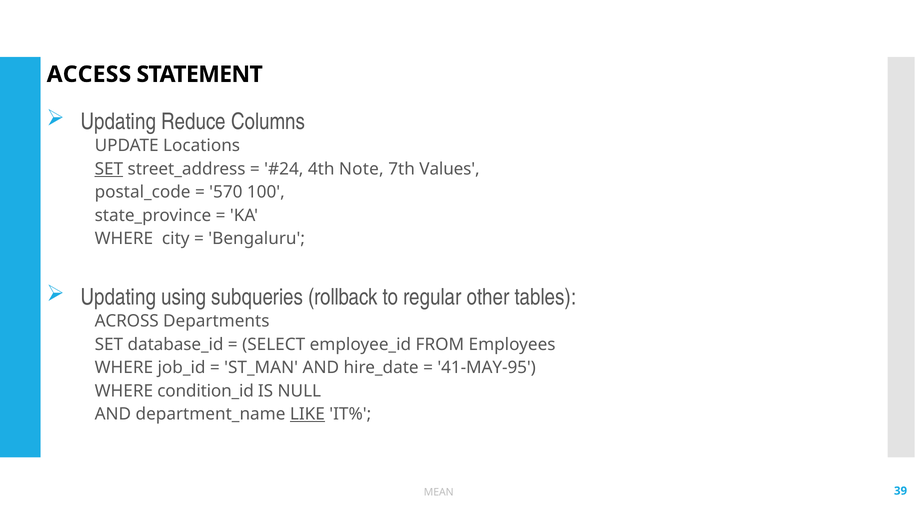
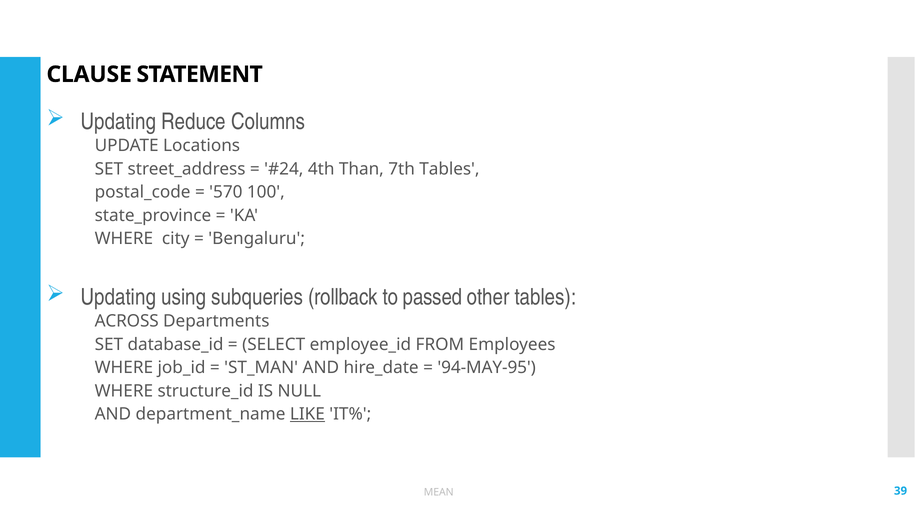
ACCESS: ACCESS -> CLAUSE
SET at (109, 169) underline: present -> none
Note: Note -> Than
7th Values: Values -> Tables
regular: regular -> passed
41-MAY-95: 41-MAY-95 -> 94-MAY-95
condition_id: condition_id -> structure_id
